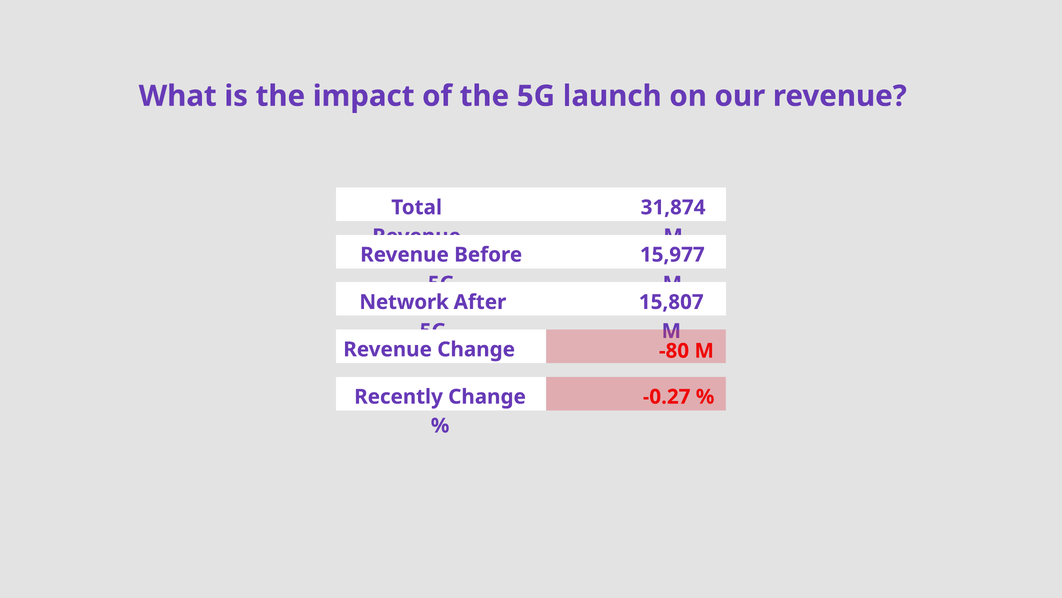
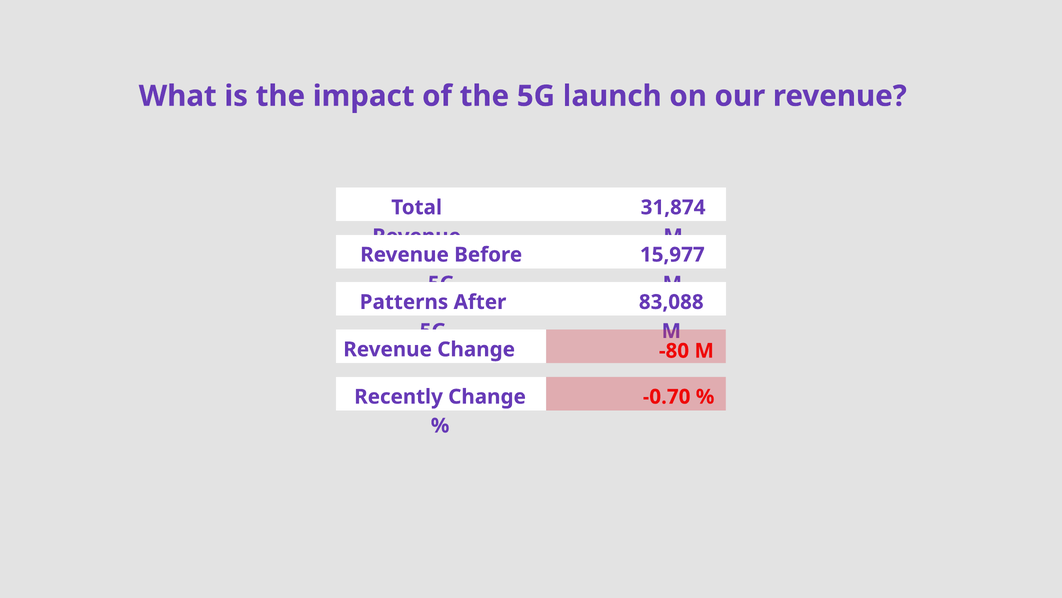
Network: Network -> Patterns
15,807: 15,807 -> 83,088
-0.27: -0.27 -> -0.70
